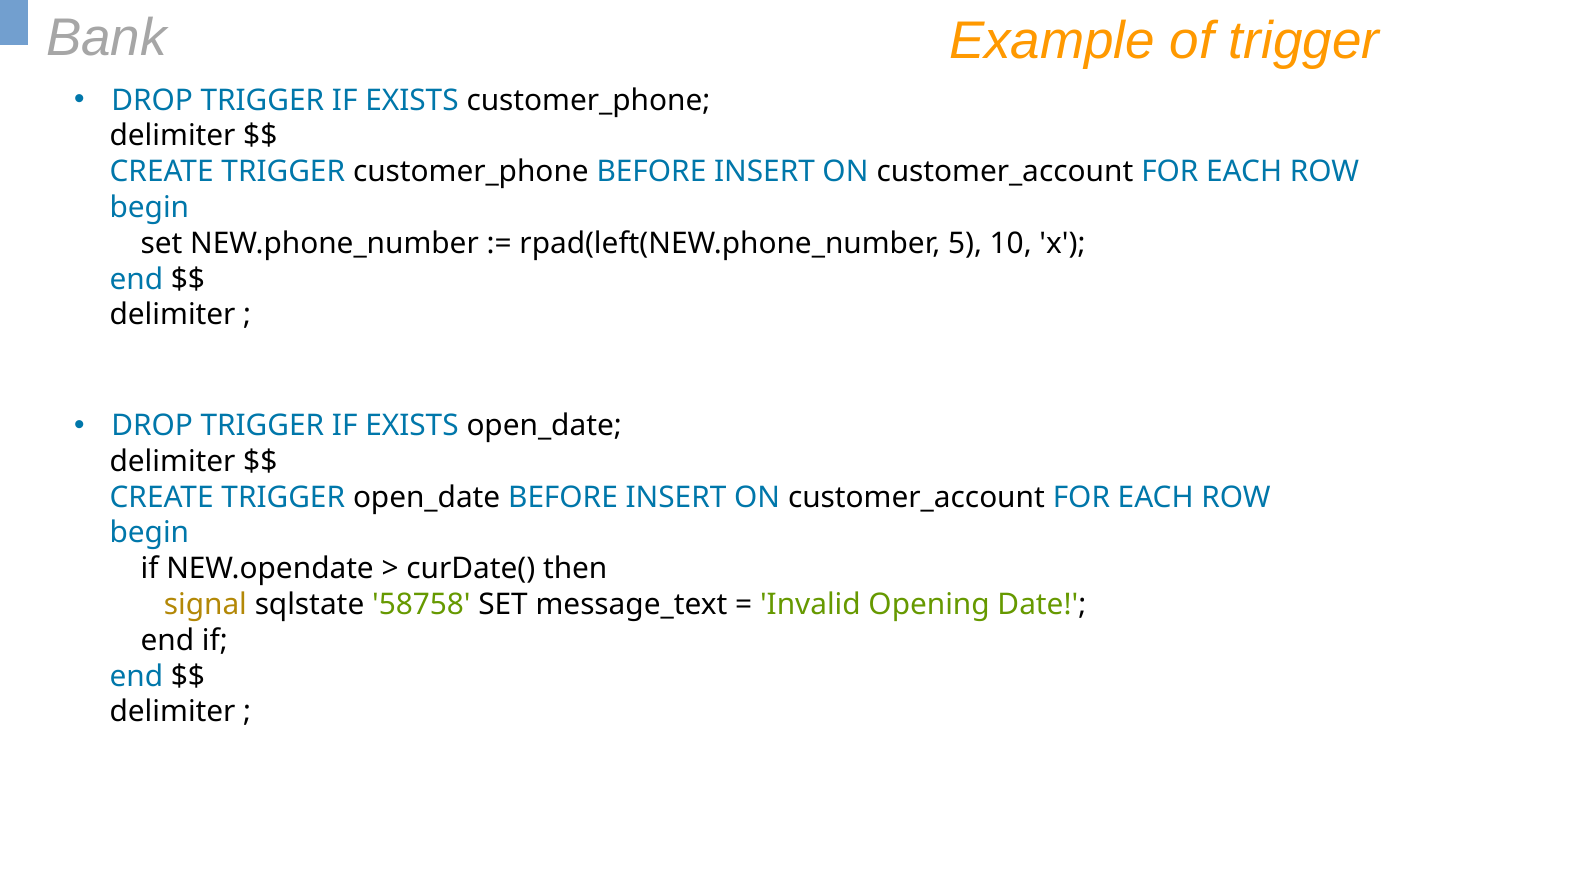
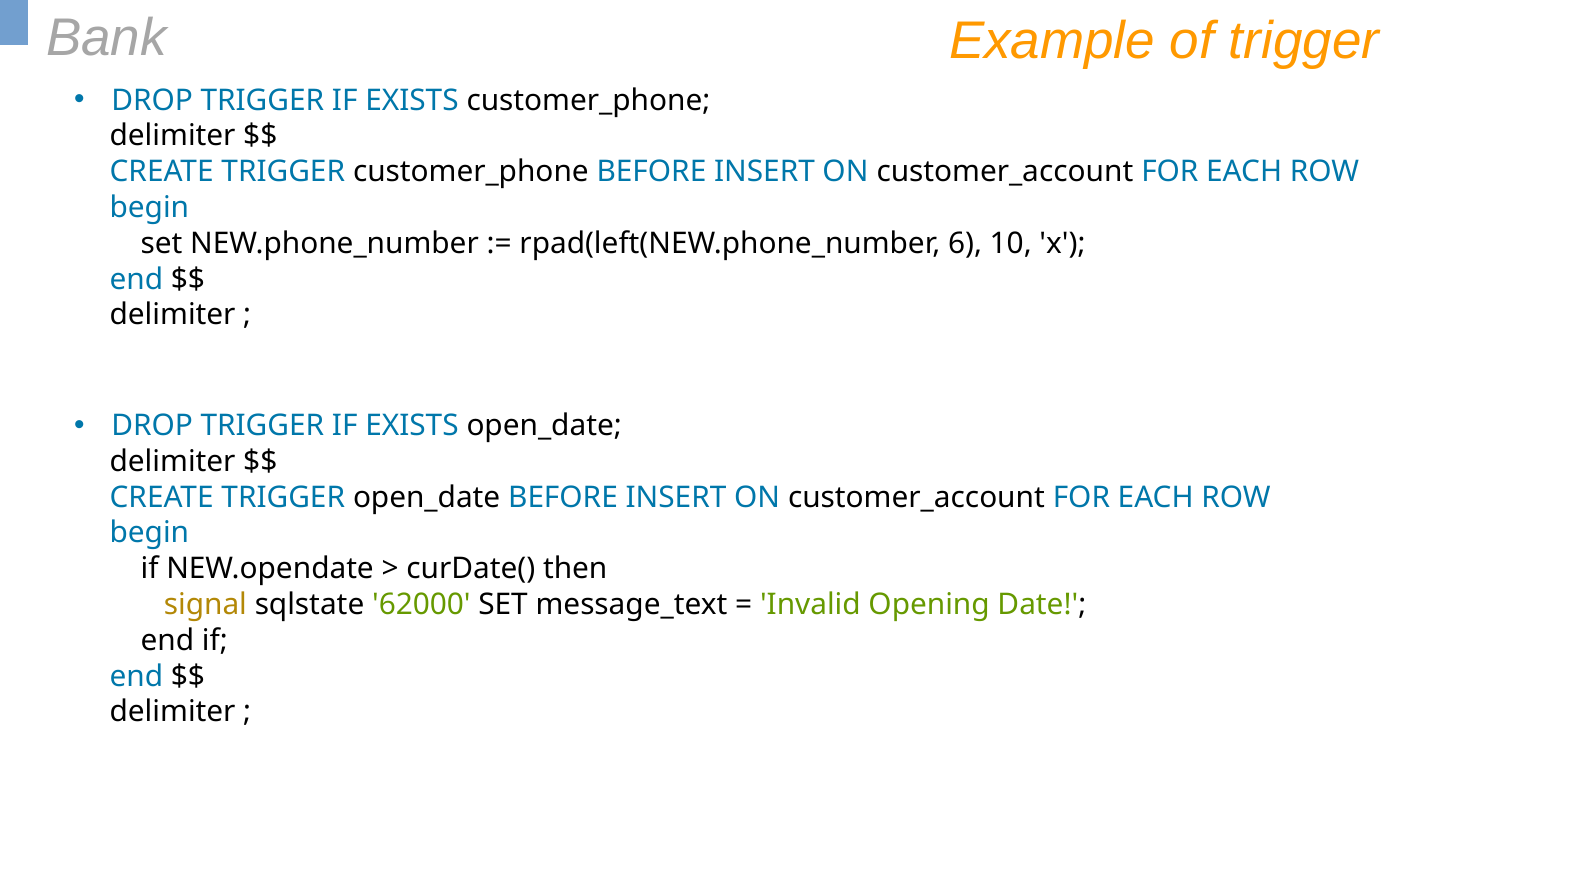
5: 5 -> 6
58758: 58758 -> 62000
